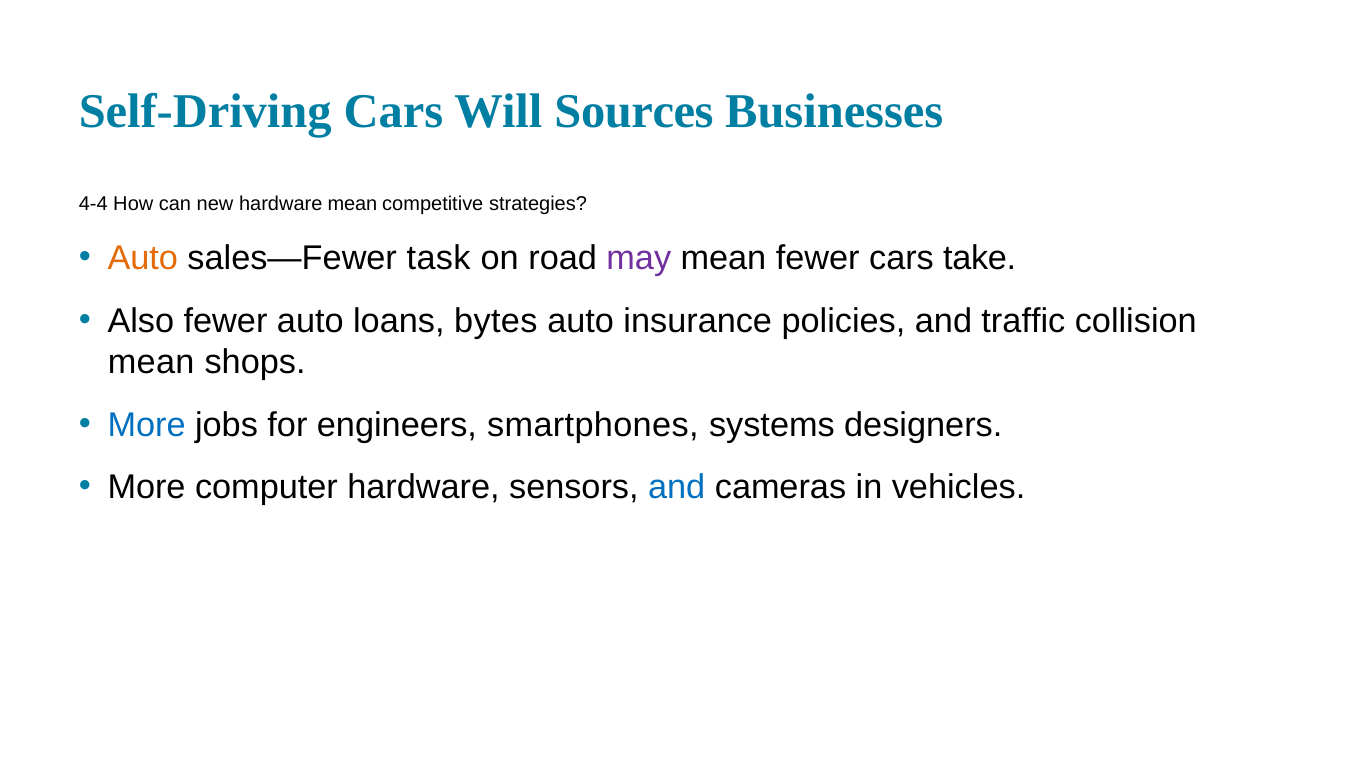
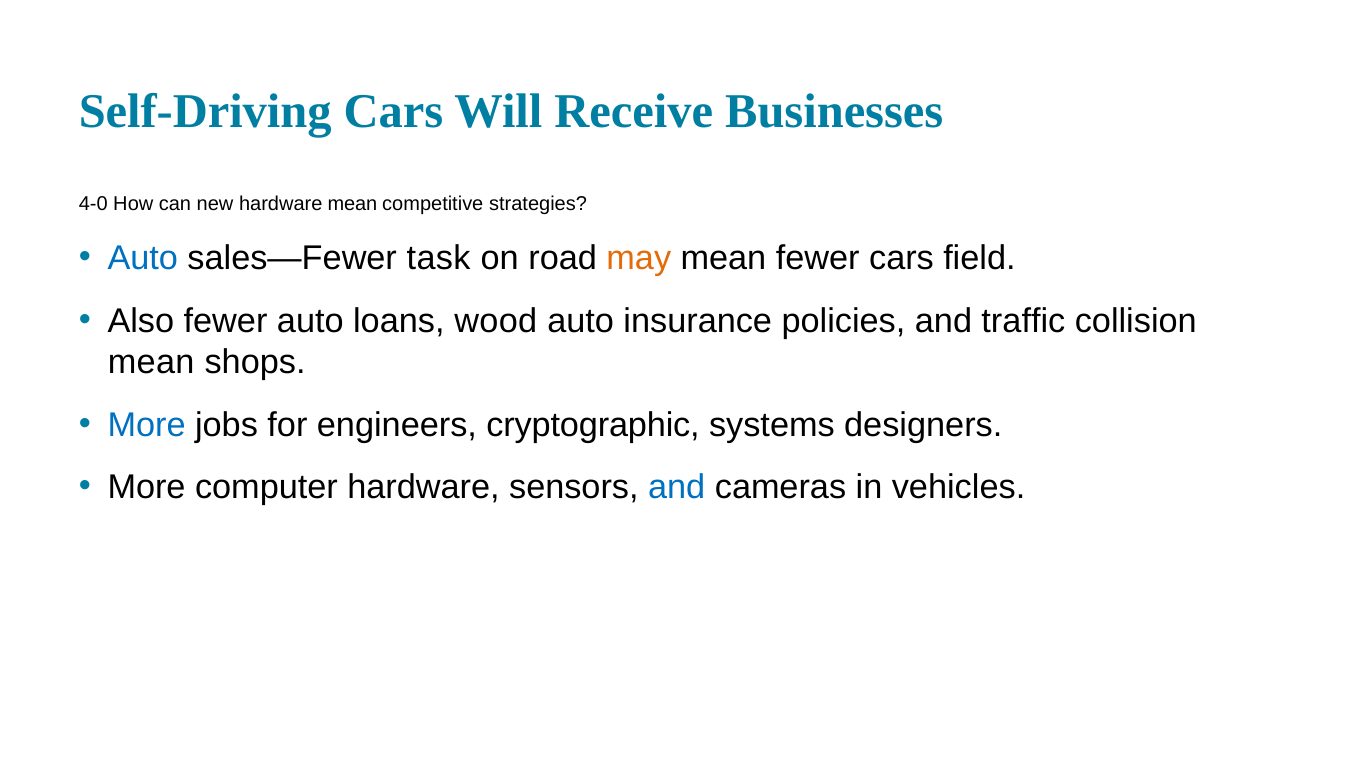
Sources: Sources -> Receive
4-4: 4-4 -> 4-0
Auto at (143, 259) colour: orange -> blue
may colour: purple -> orange
take: take -> field
bytes: bytes -> wood
smartphones: smartphones -> cryptographic
